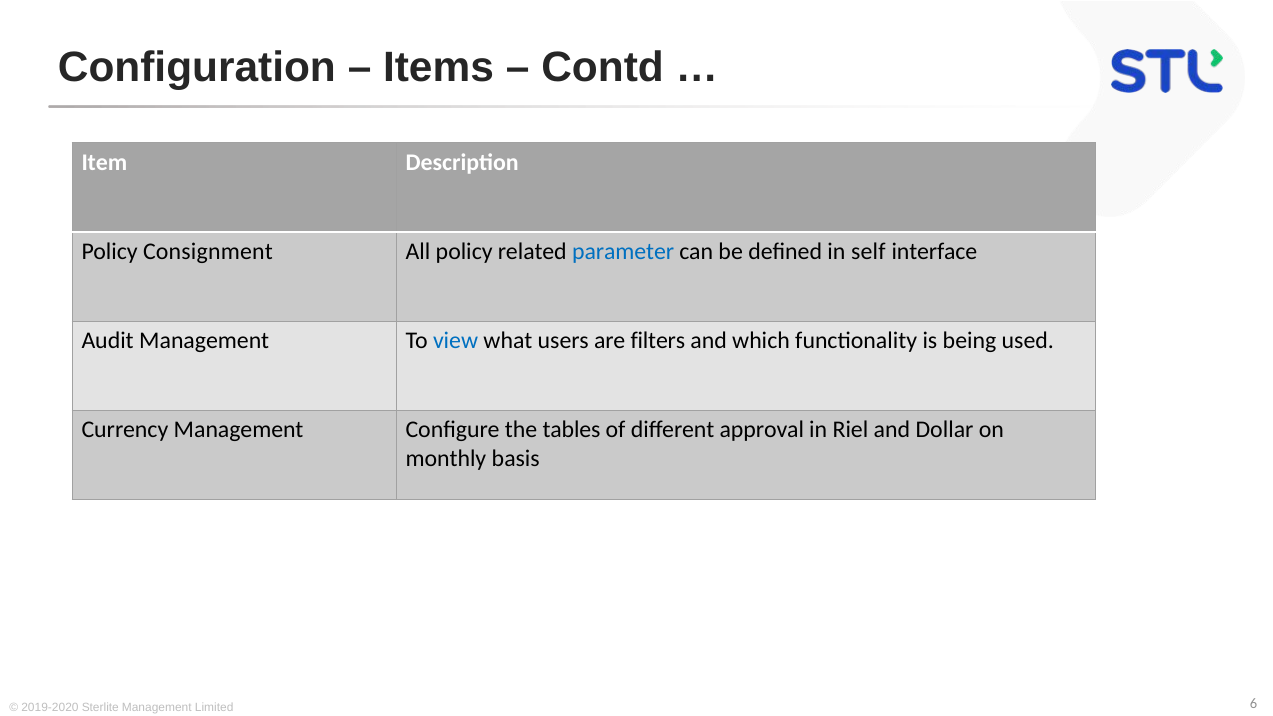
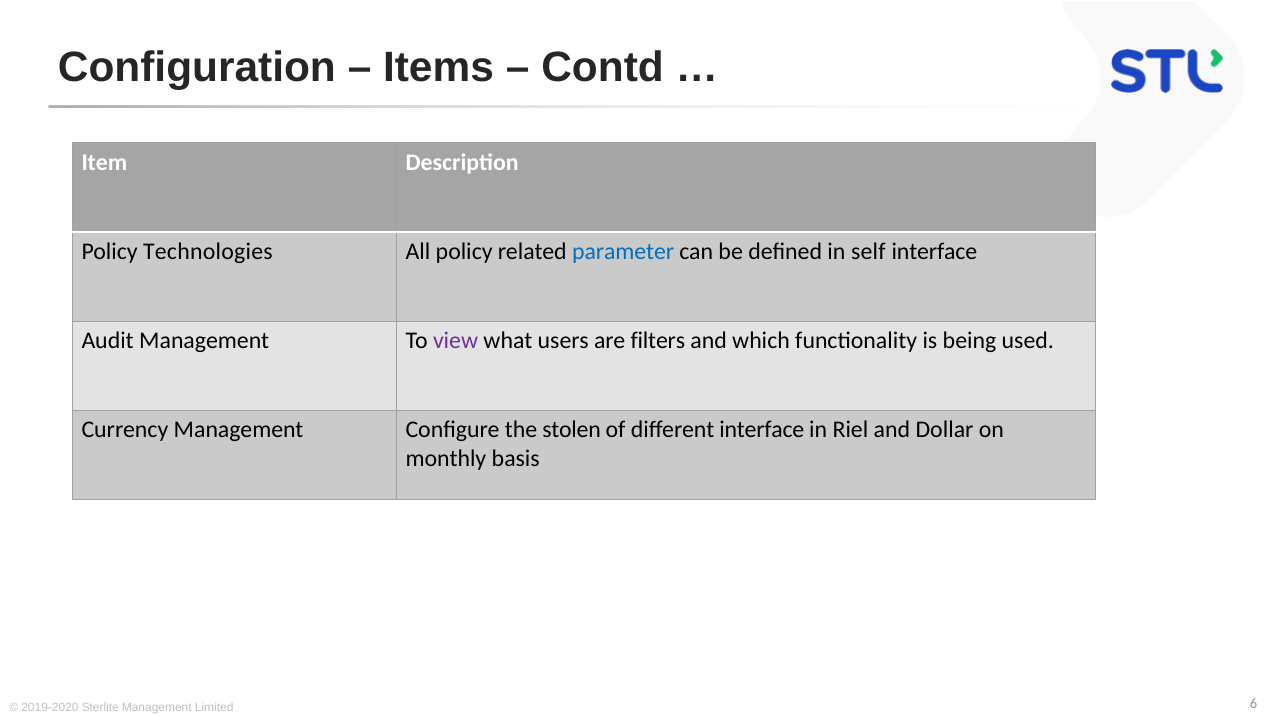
Consignment: Consignment -> Technologies
view colour: blue -> purple
tables: tables -> stolen
different approval: approval -> interface
